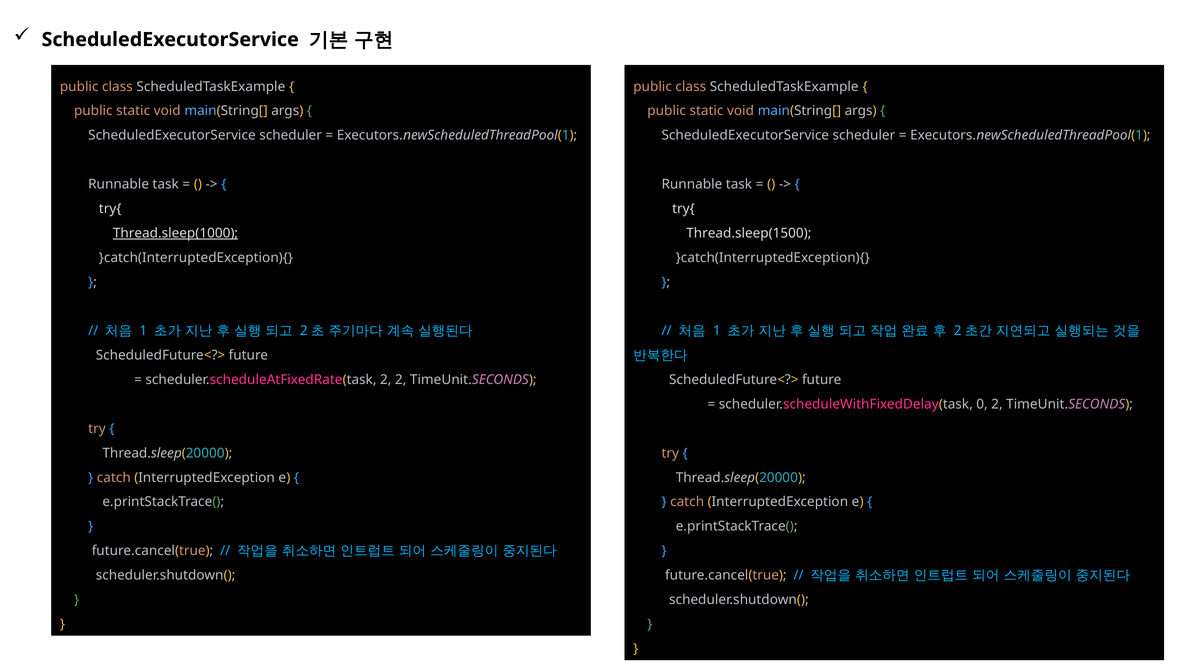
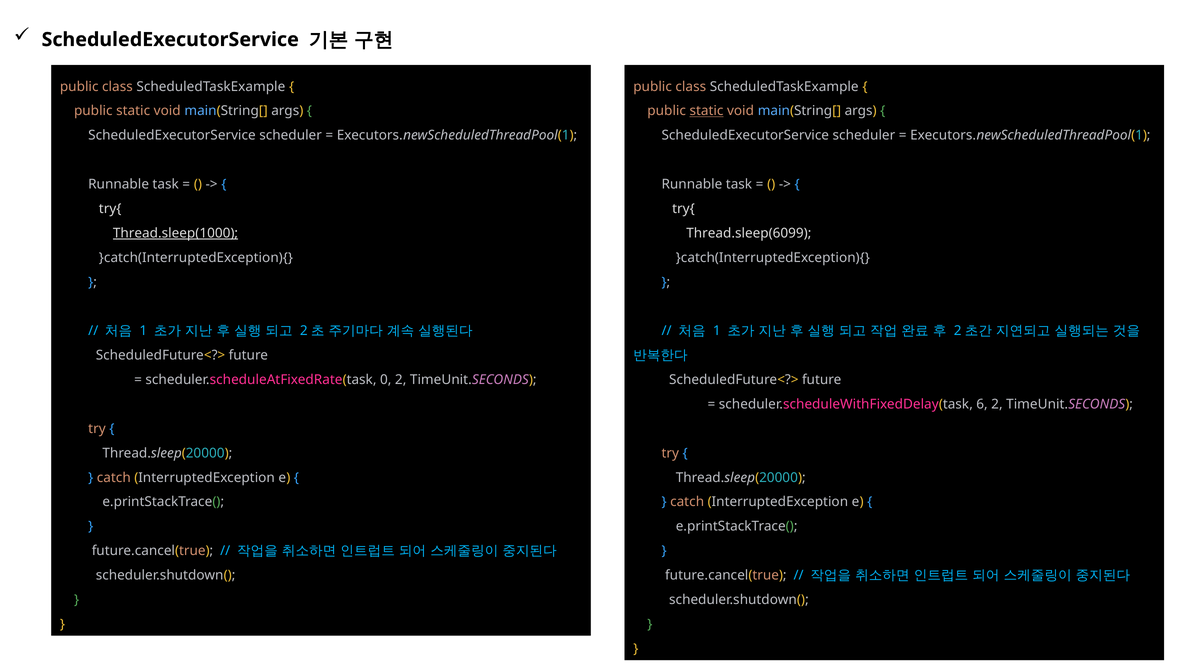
static at (706, 111) underline: none -> present
Thread.sleep(1500: Thread.sleep(1500 -> Thread.sleep(6099
scheduler.scheduleAtFixedRate(task 2: 2 -> 0
0: 0 -> 6
